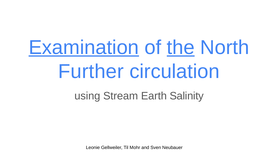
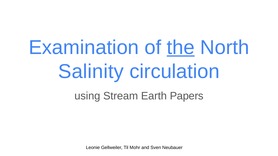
Examination underline: present -> none
Further: Further -> Salinity
Salinity: Salinity -> Papers
